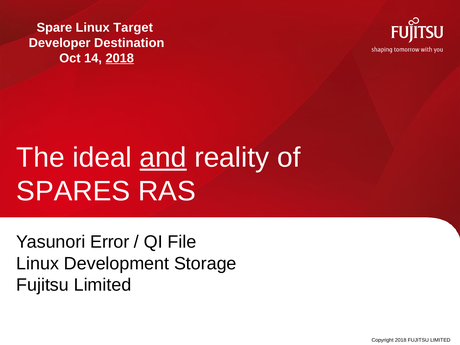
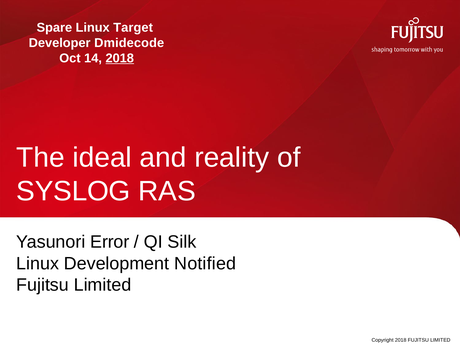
Destination: Destination -> Dmidecode
and underline: present -> none
SPARES: SPARES -> SYSLOG
File: File -> Silk
Storage: Storage -> Notified
